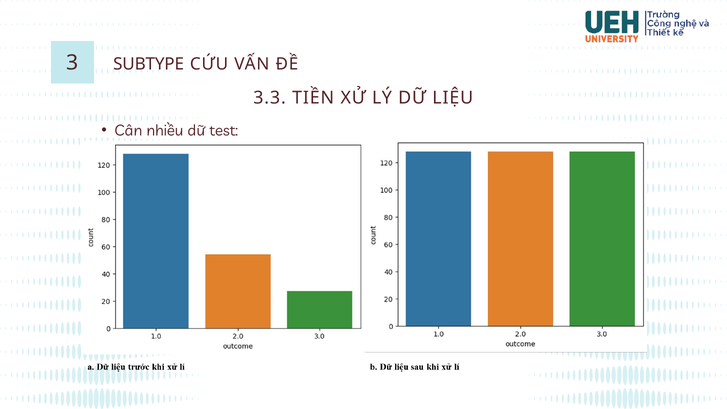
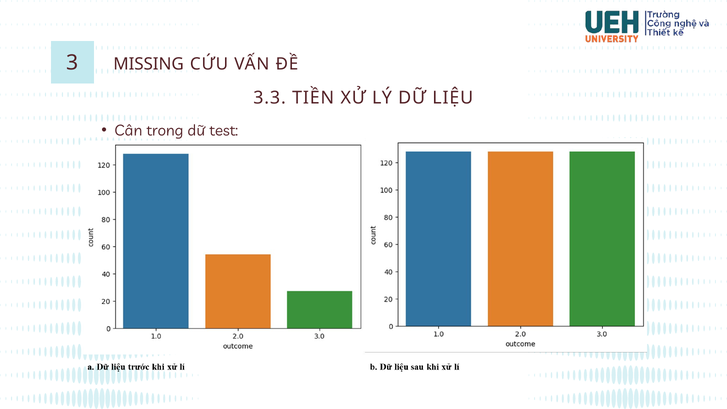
SUBTYPE: SUBTYPE -> MISSING
nhiều: nhiều -> trong
